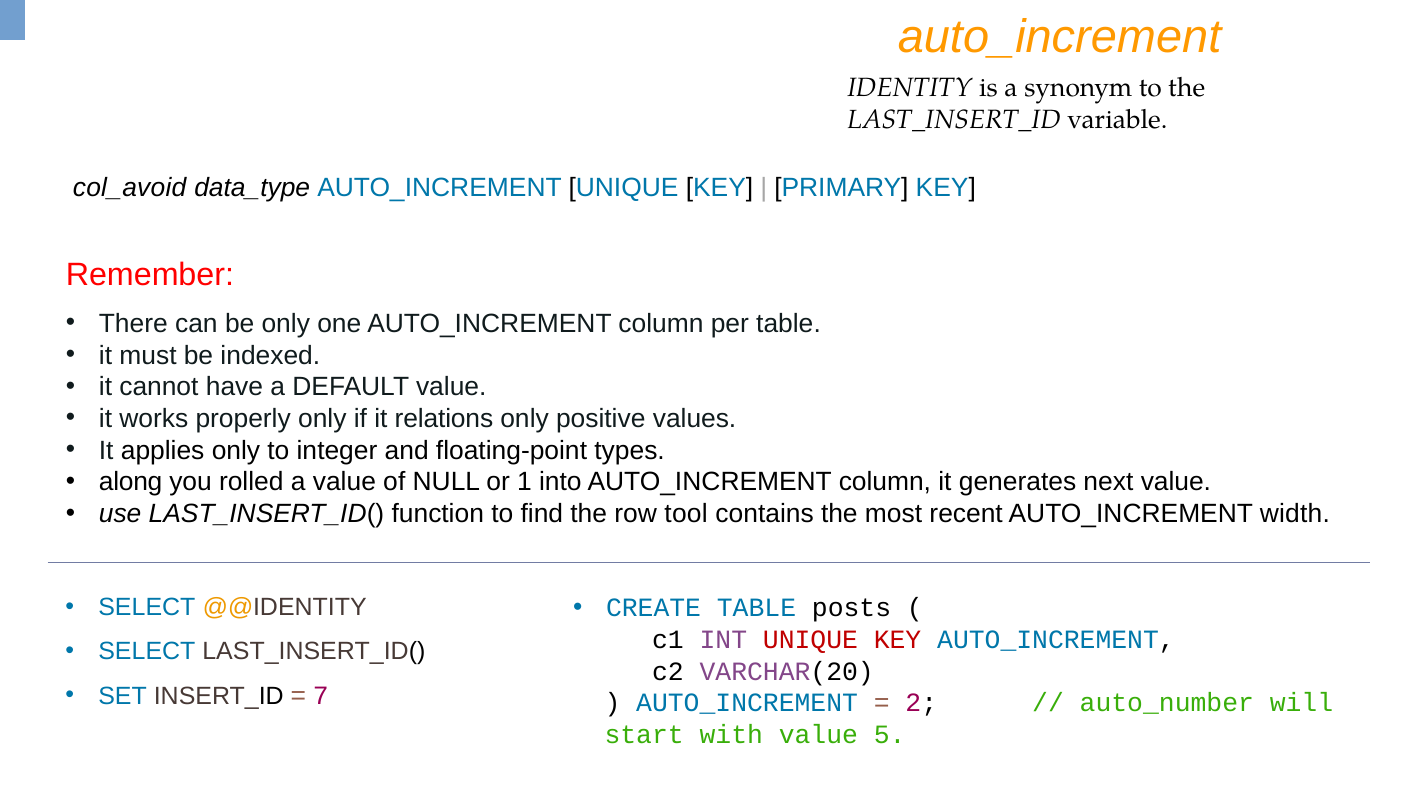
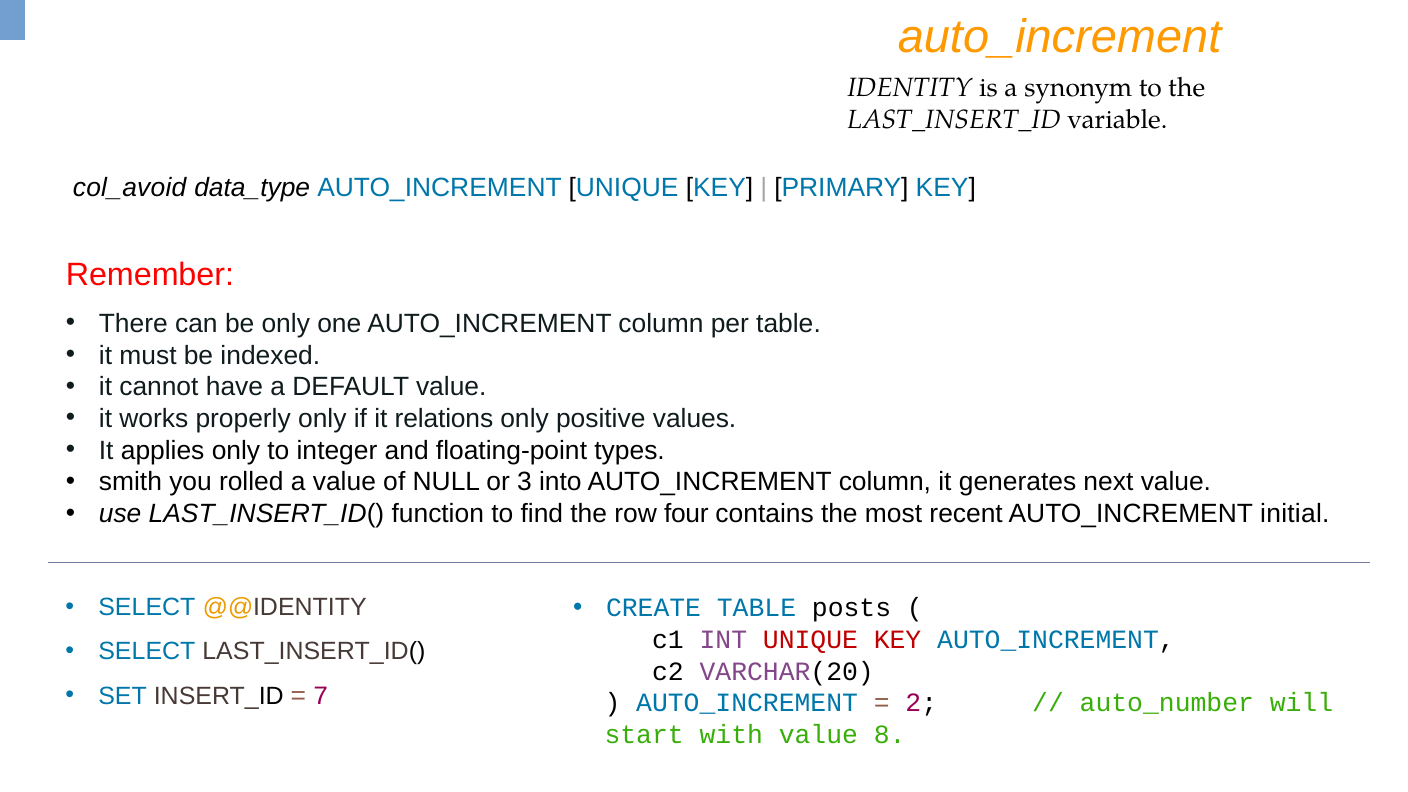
along: along -> smith
1: 1 -> 3
tool: tool -> four
width: width -> initial
5: 5 -> 8
